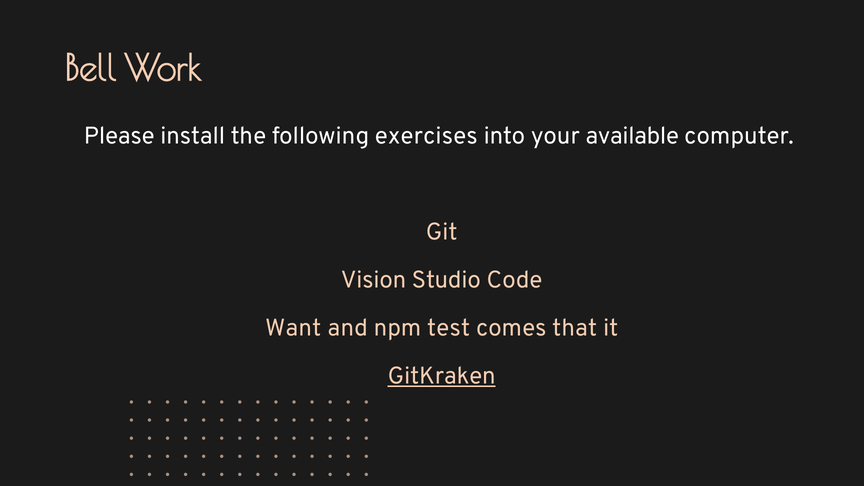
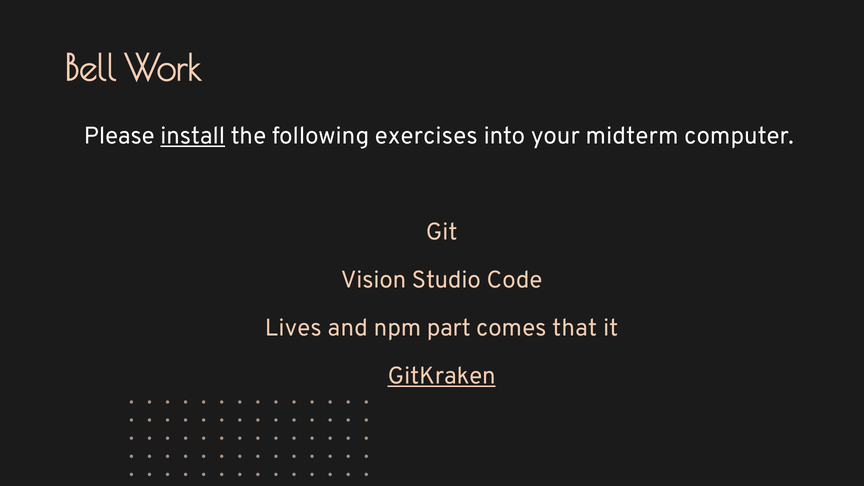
install underline: none -> present
available: available -> midterm
Want: Want -> Lives
test: test -> part
